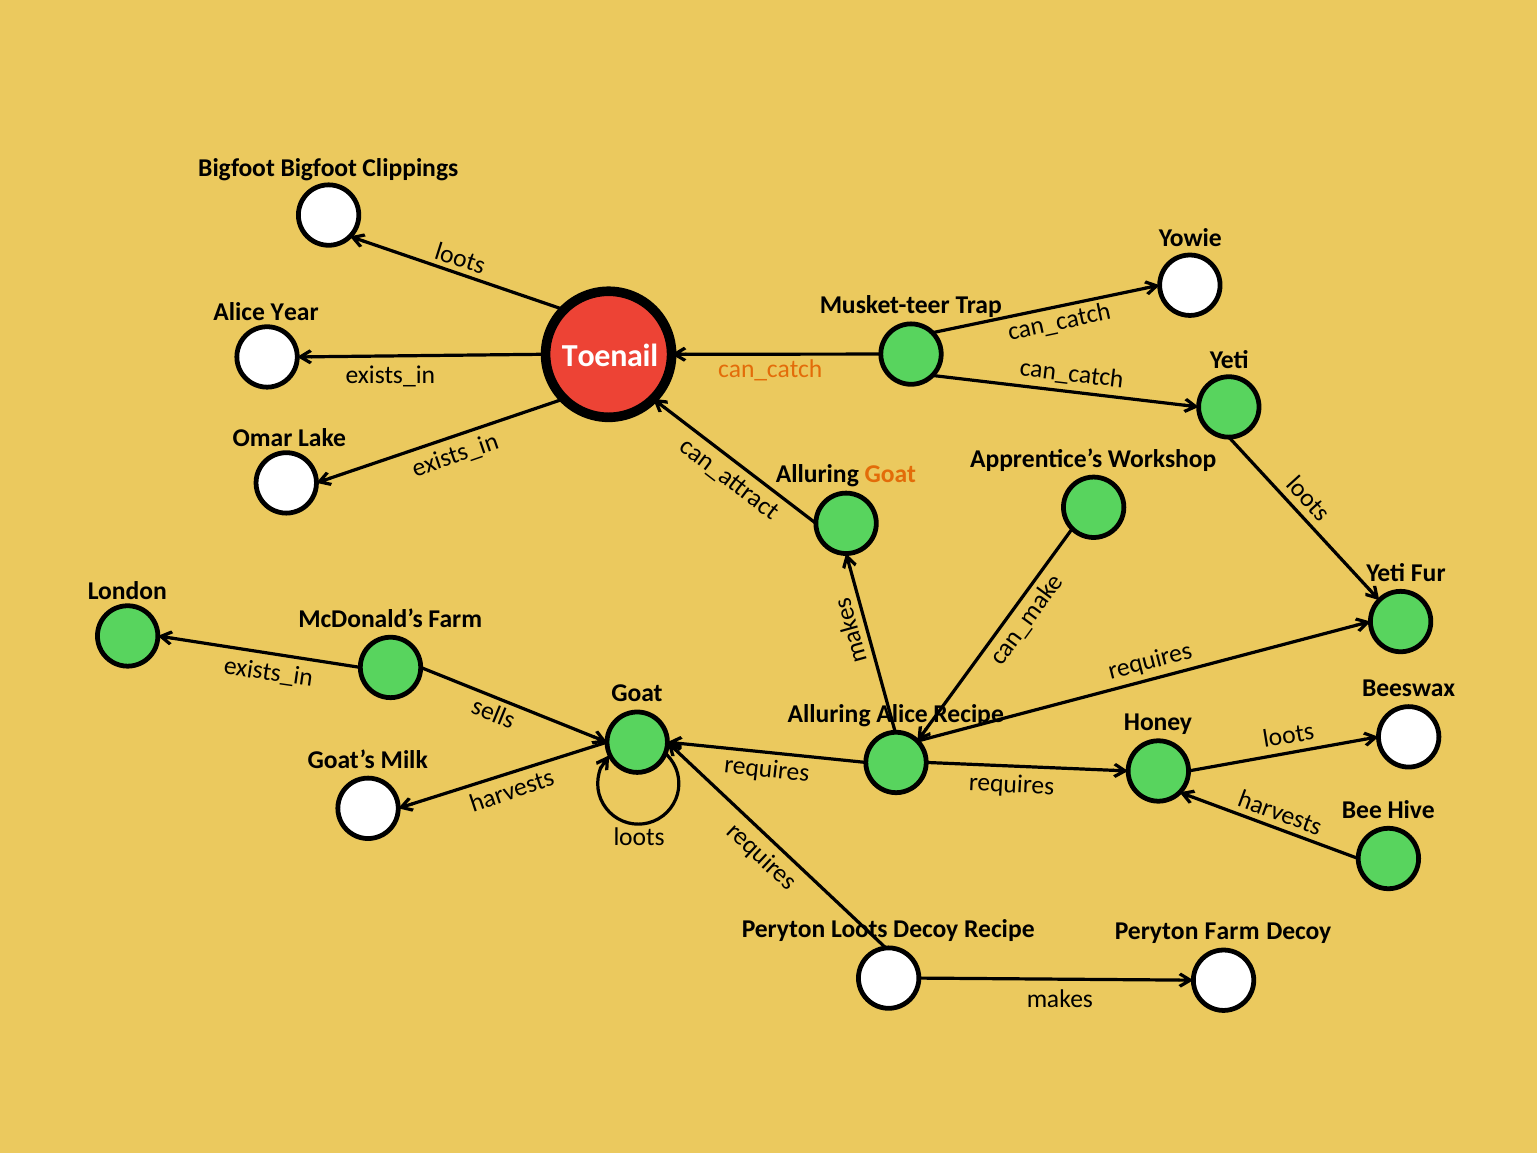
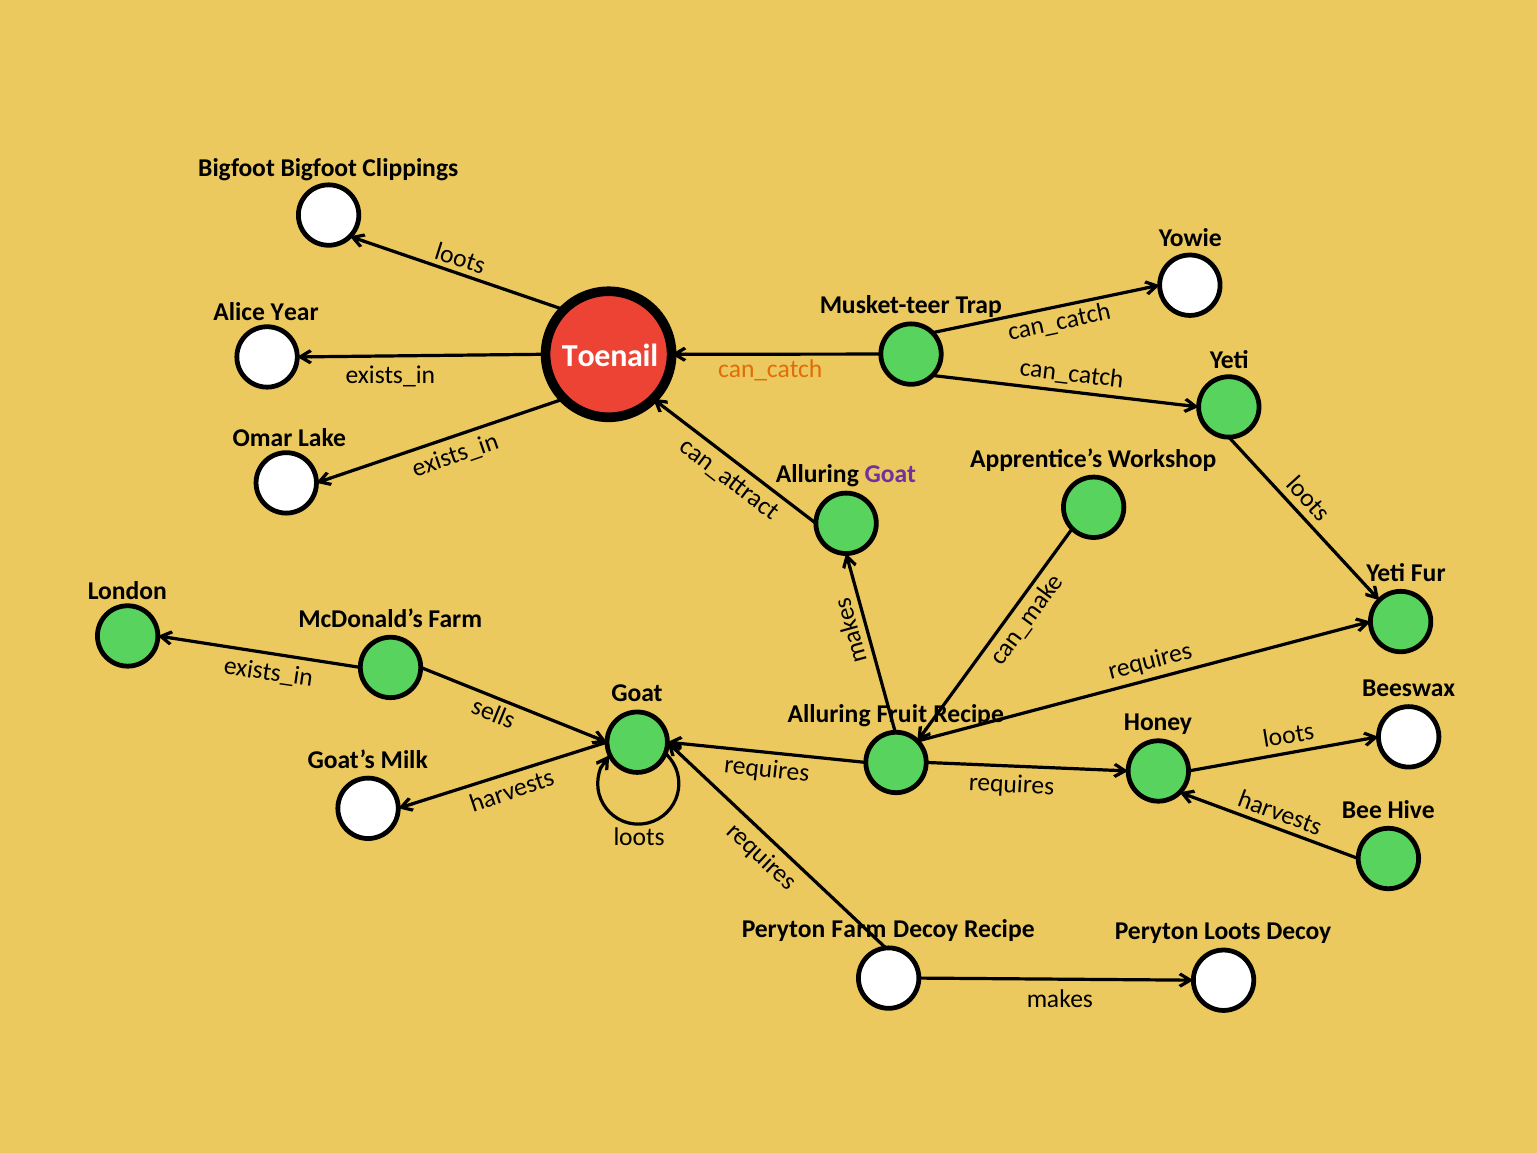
Goat at (890, 474) colour: orange -> purple
Alluring Alice: Alice -> Fruit
Peryton Loots: Loots -> Farm
Peryton Farm: Farm -> Loots
